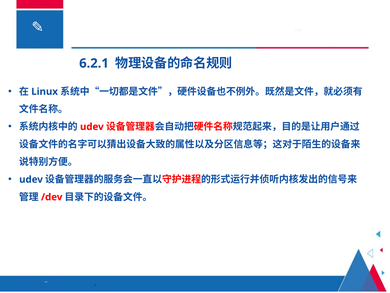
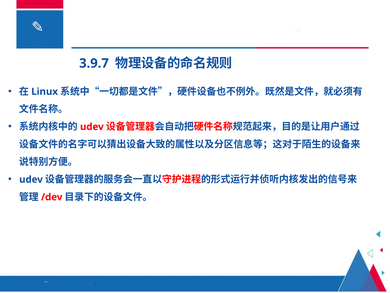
6.2.1: 6.2.1 -> 3.9.7
